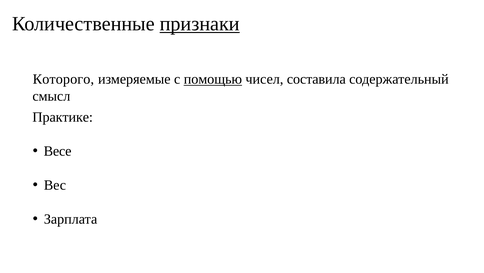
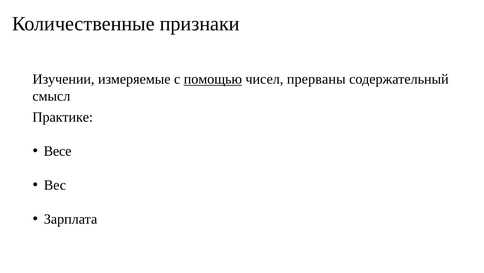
признаки underline: present -> none
Которого: Которого -> Изучении
составила: составила -> прерваны
